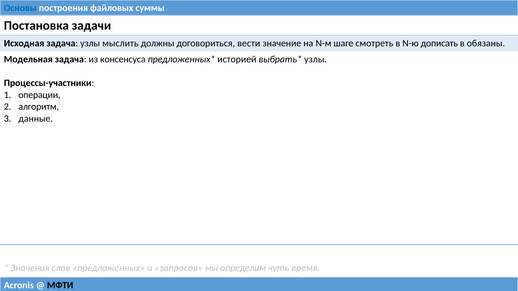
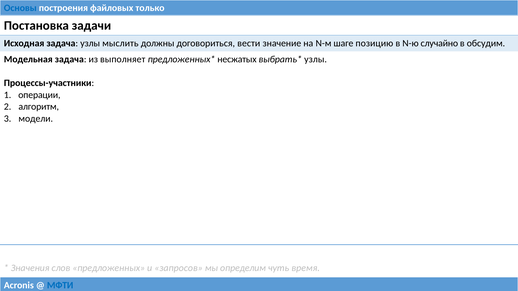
суммы: суммы -> только
смотреть: смотреть -> позицию
дописать: дописать -> случайно
обязаны: обязаны -> обсудим
консенсуса: консенсуса -> выполняет
историей: историей -> несжатых
данные: данные -> модели
МФТИ colour: black -> blue
